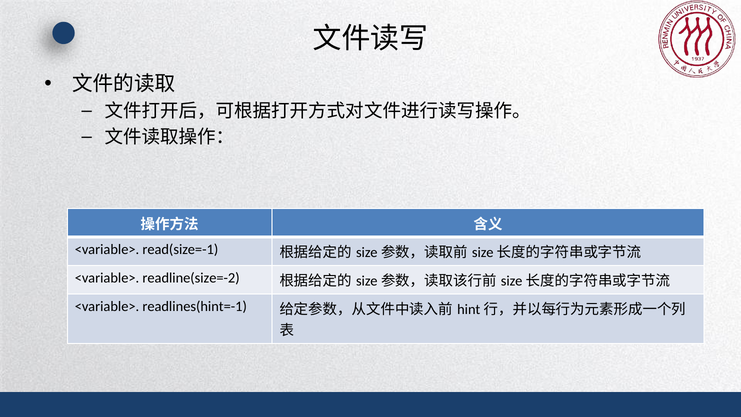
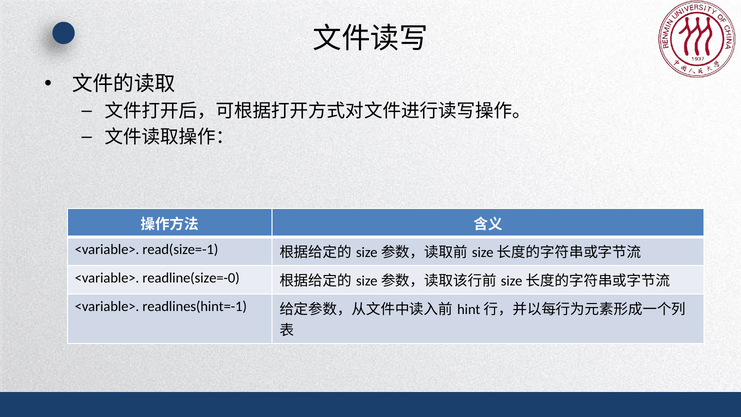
readline(size=-2: readline(size=-2 -> readline(size=-0
